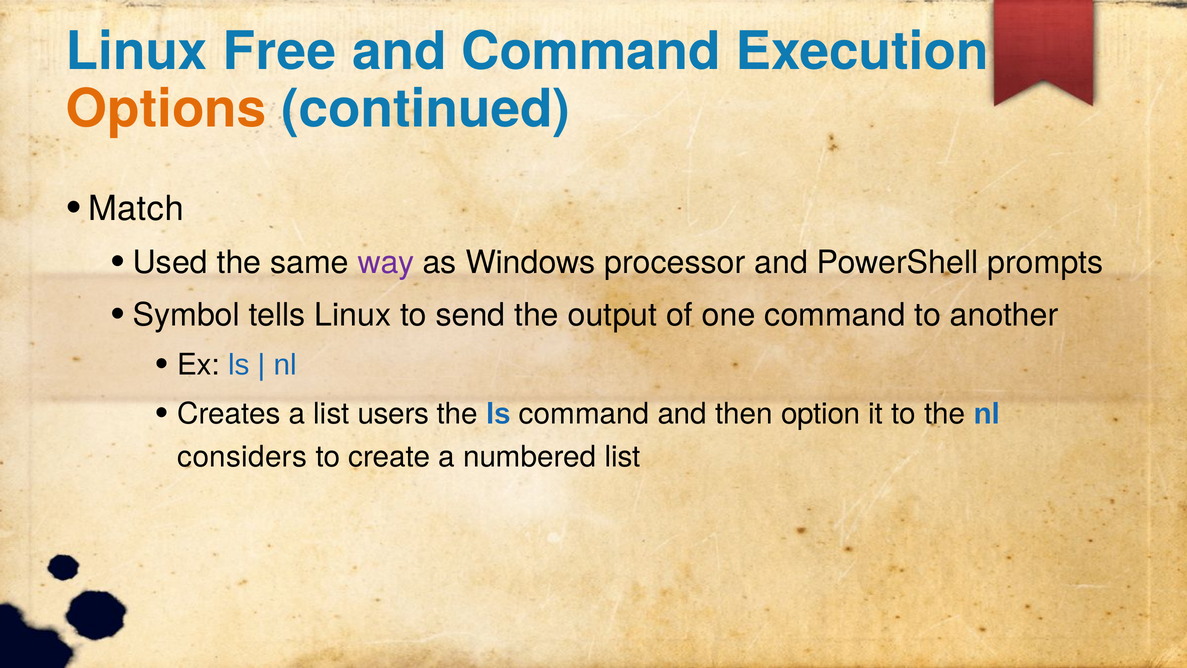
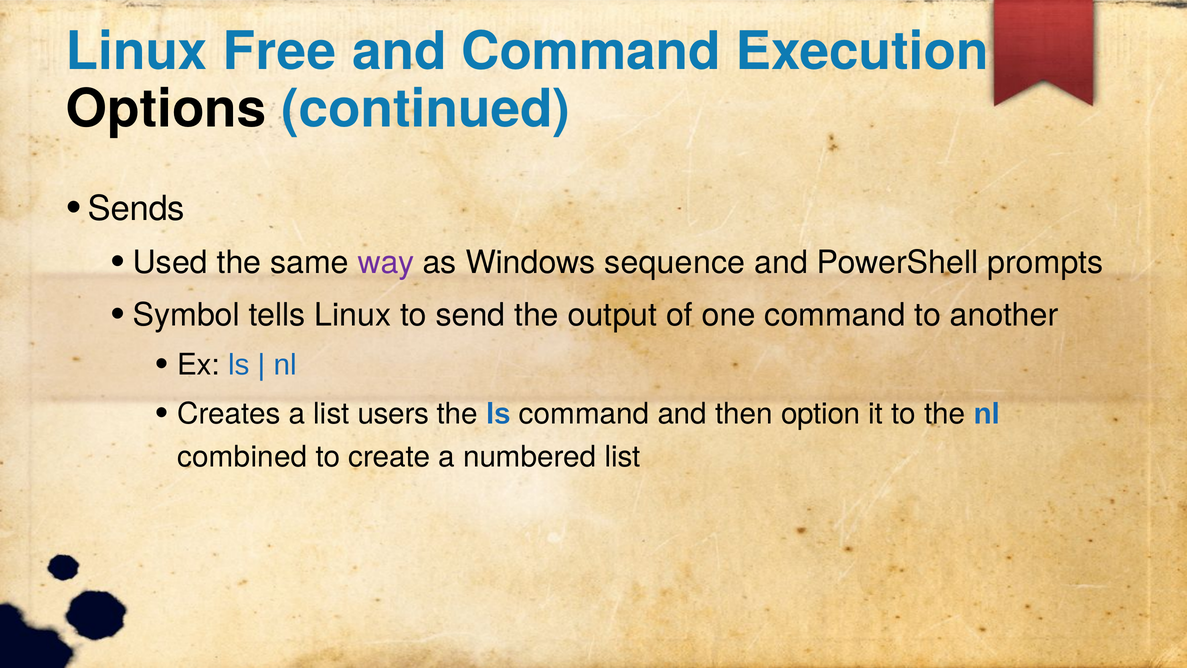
Options colour: orange -> black
Match: Match -> Sends
processor: processor -> sequence
considers: considers -> combined
